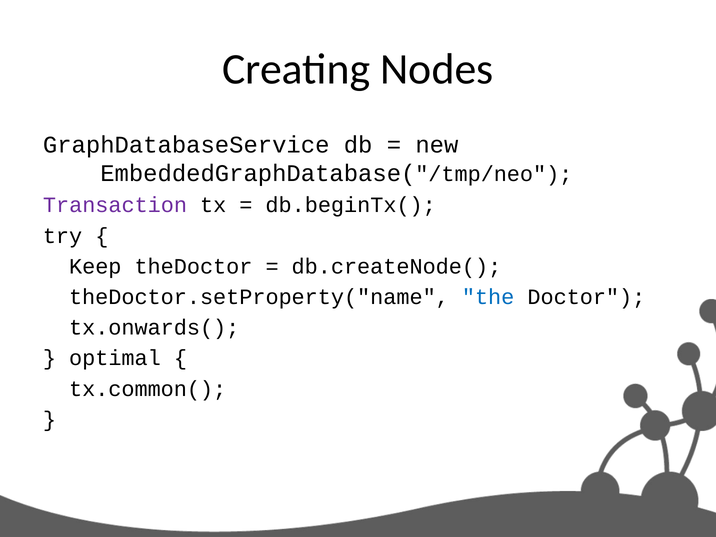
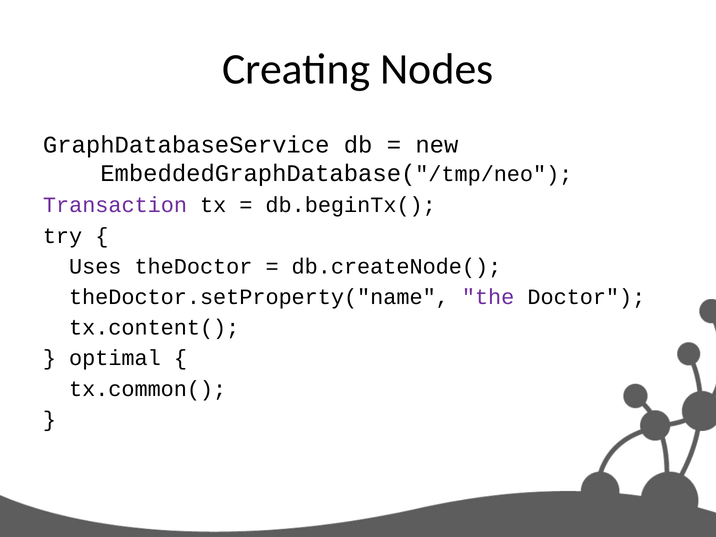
Keep: Keep -> Uses
the colour: blue -> purple
tx.onwards(: tx.onwards( -> tx.content(
